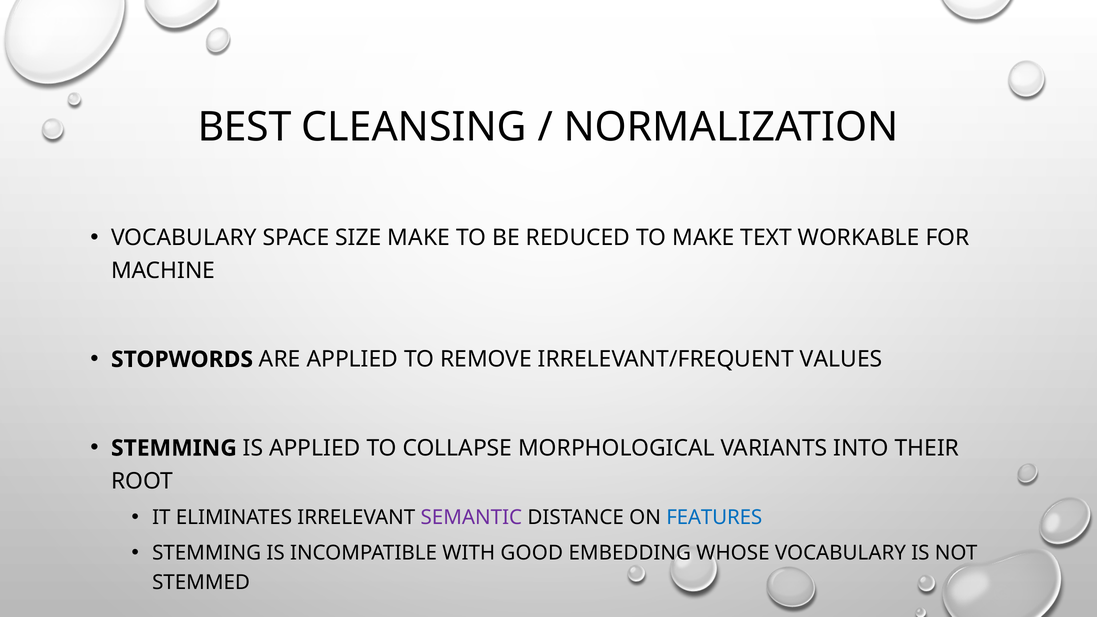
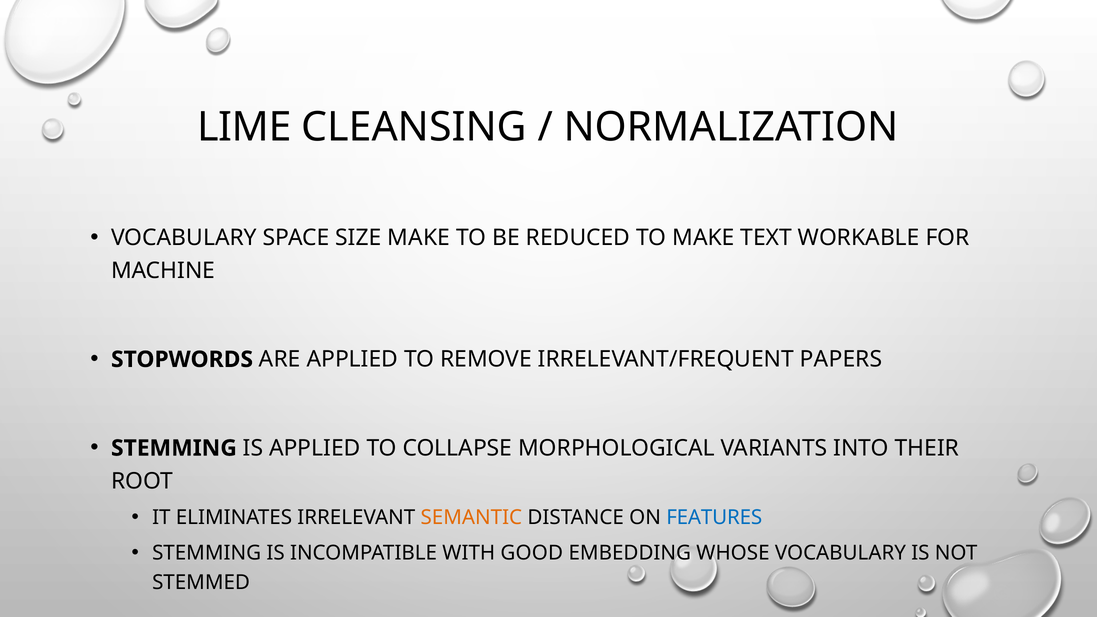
BEST: BEST -> LIME
VALUES: VALUES -> PAPERS
SEMANTIC colour: purple -> orange
